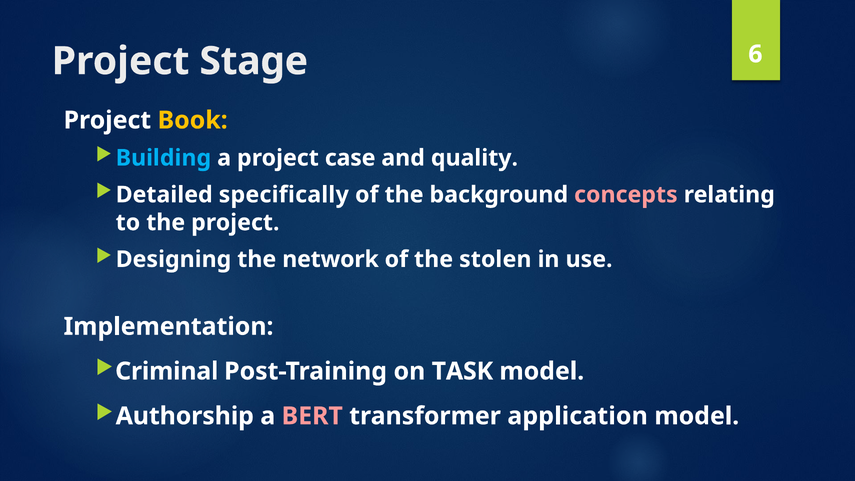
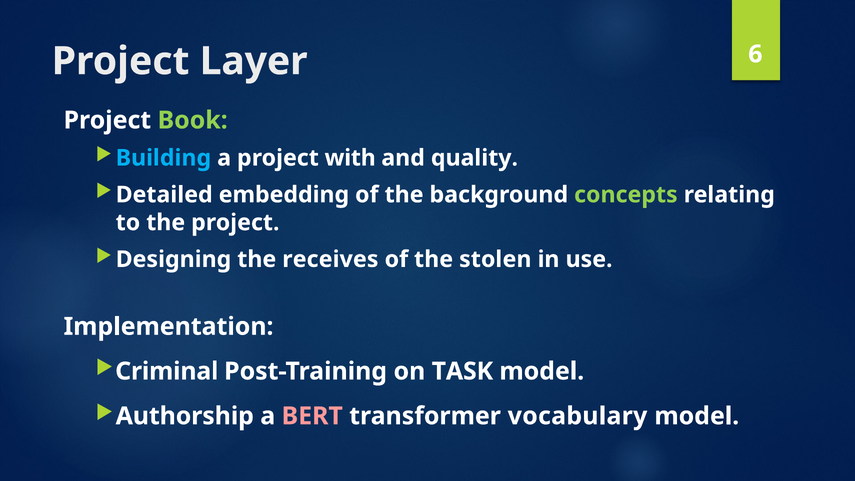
Stage: Stage -> Layer
Book colour: yellow -> light green
case: case -> with
specifically: specifically -> embedding
concepts colour: pink -> light green
network: network -> receives
application: application -> vocabulary
